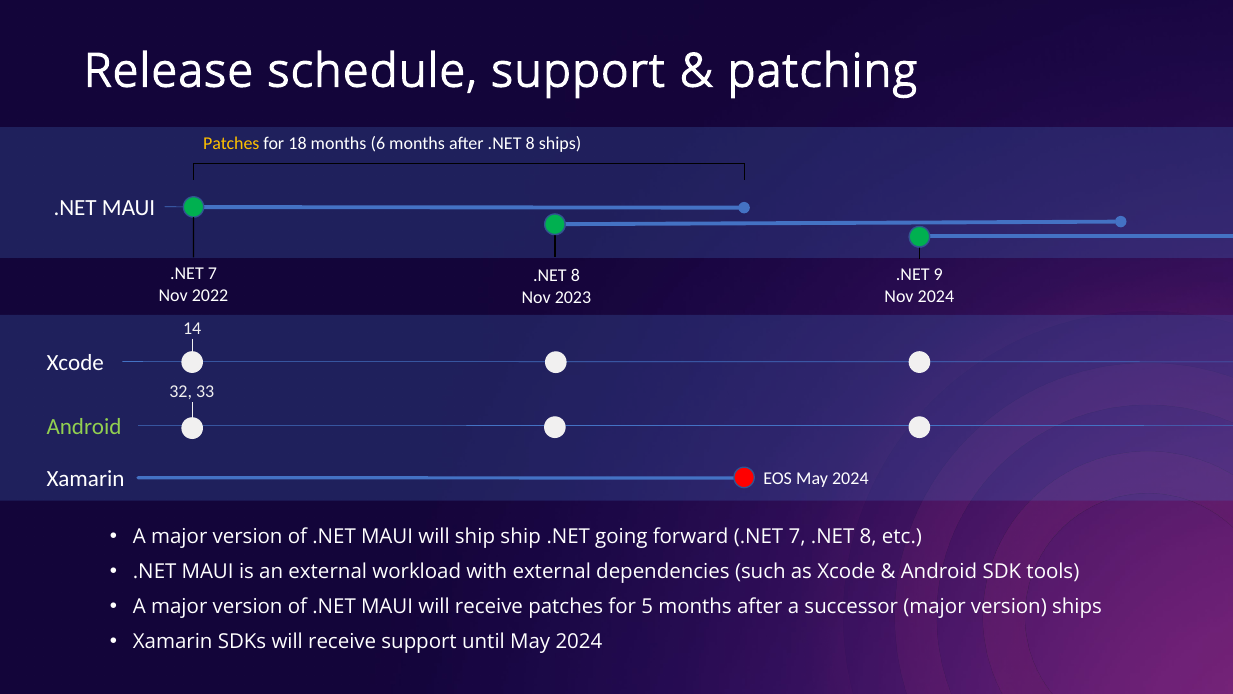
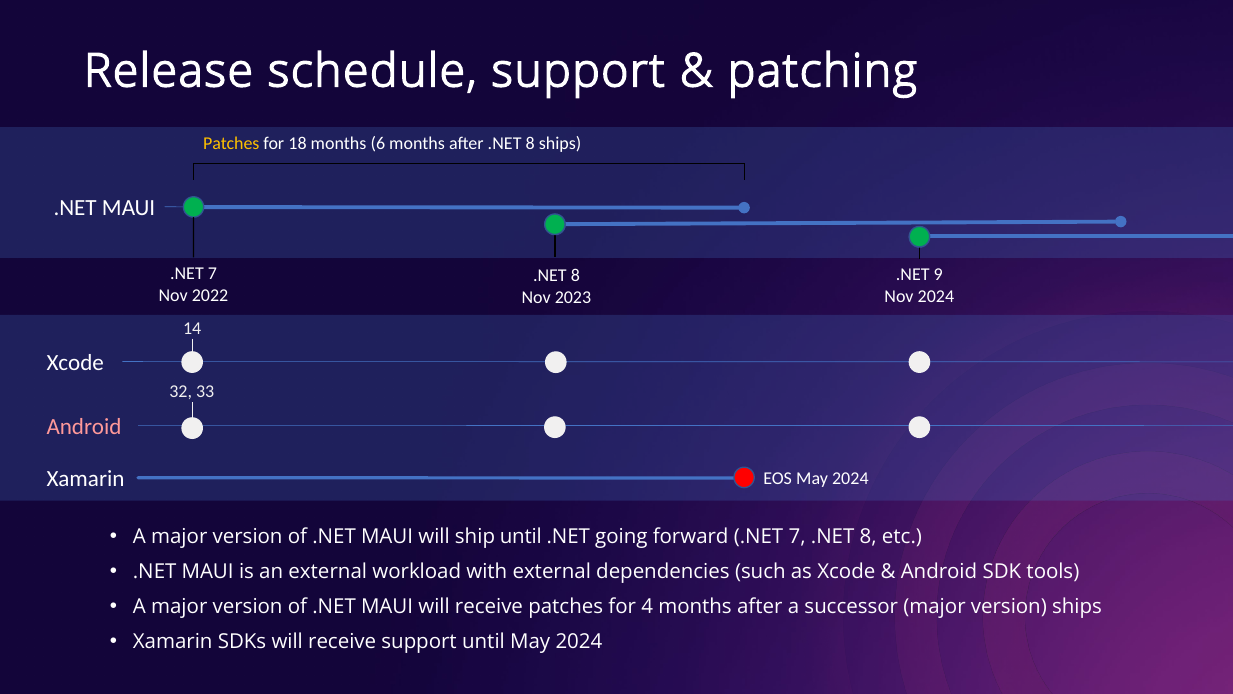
Android at (84, 426) colour: light green -> pink
ship ship: ship -> until
5: 5 -> 4
